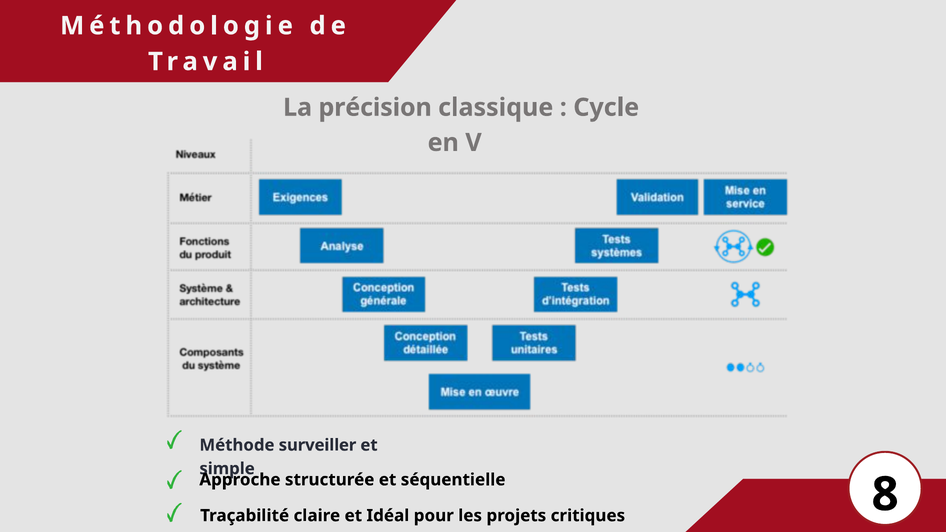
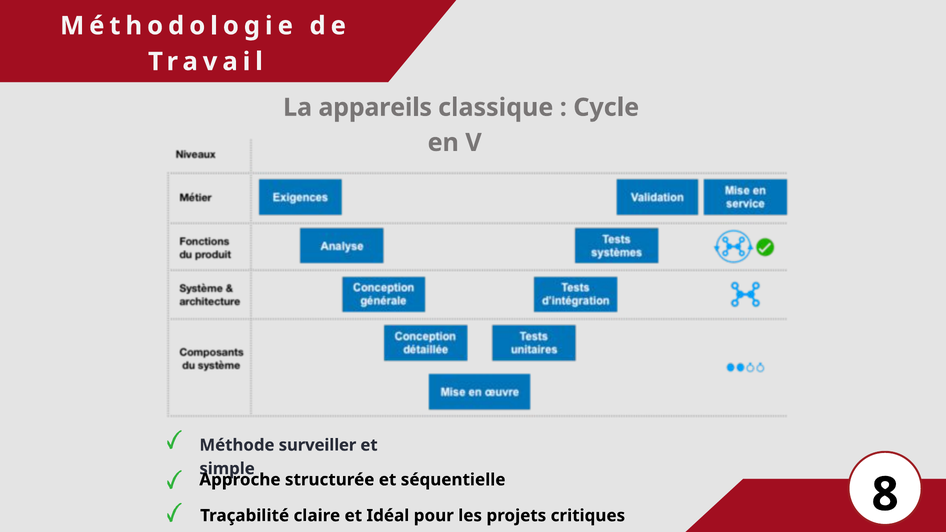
précision: précision -> appareils
